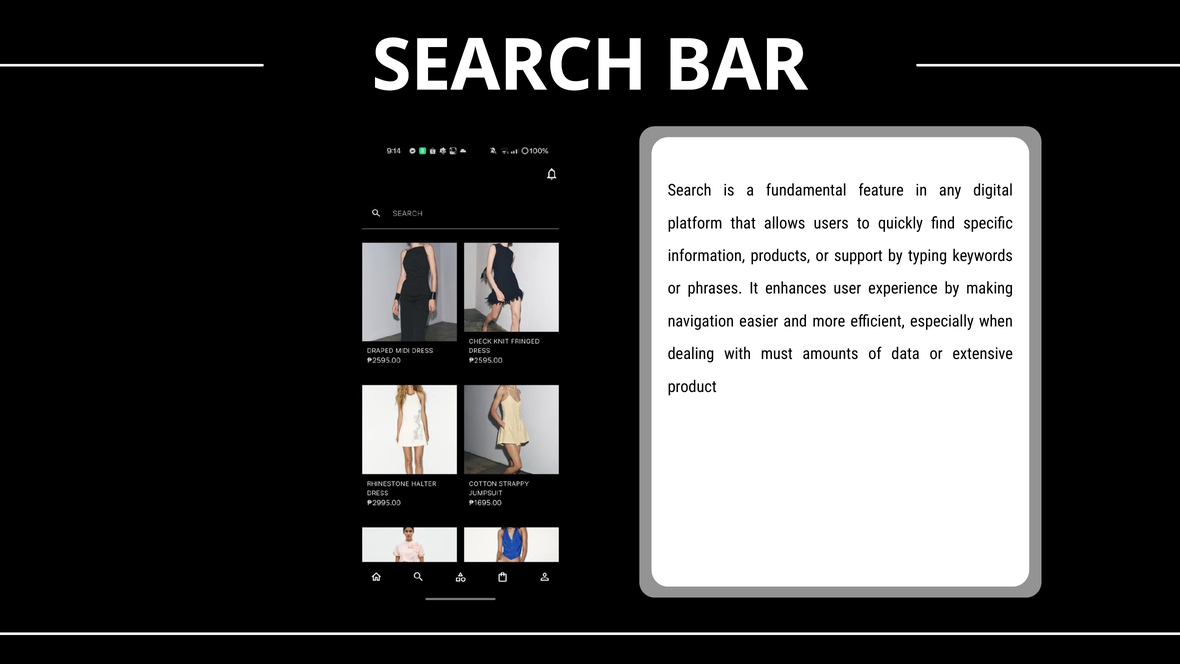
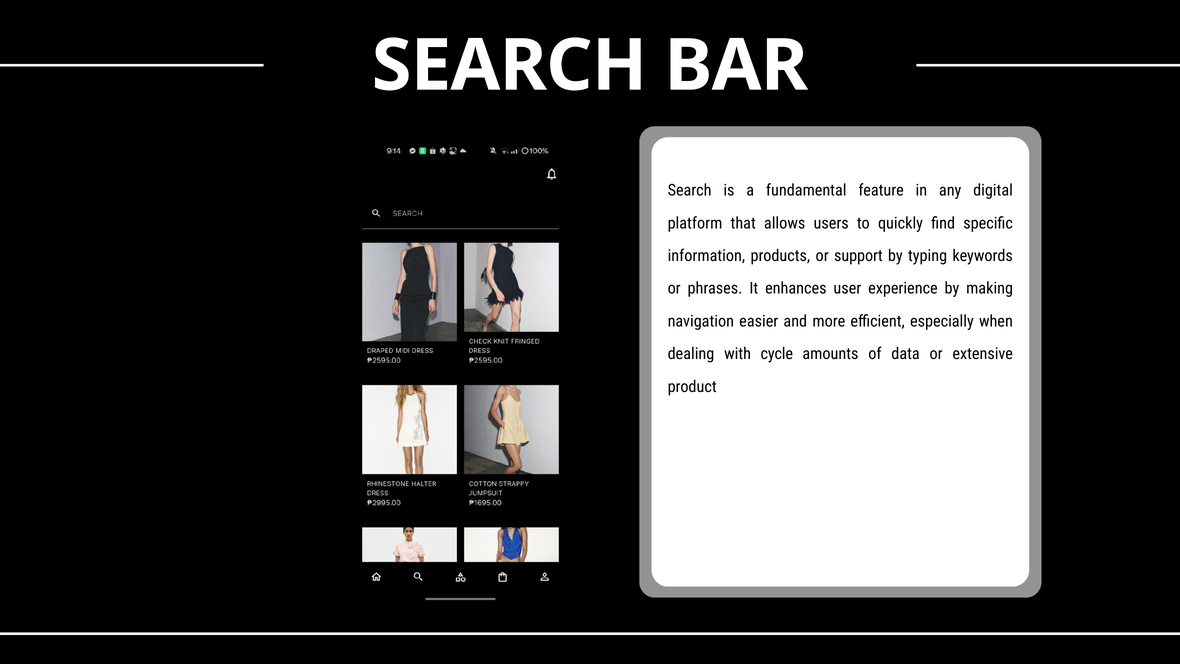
must: must -> cycle
